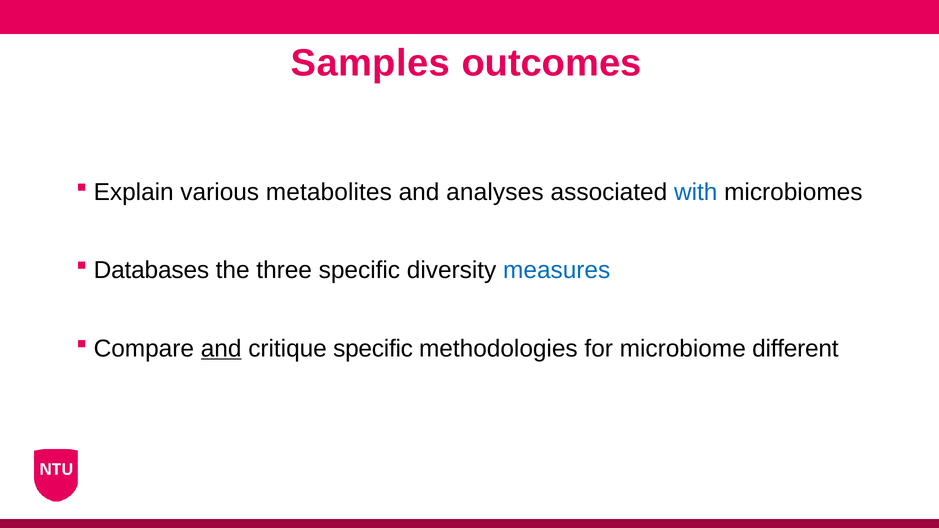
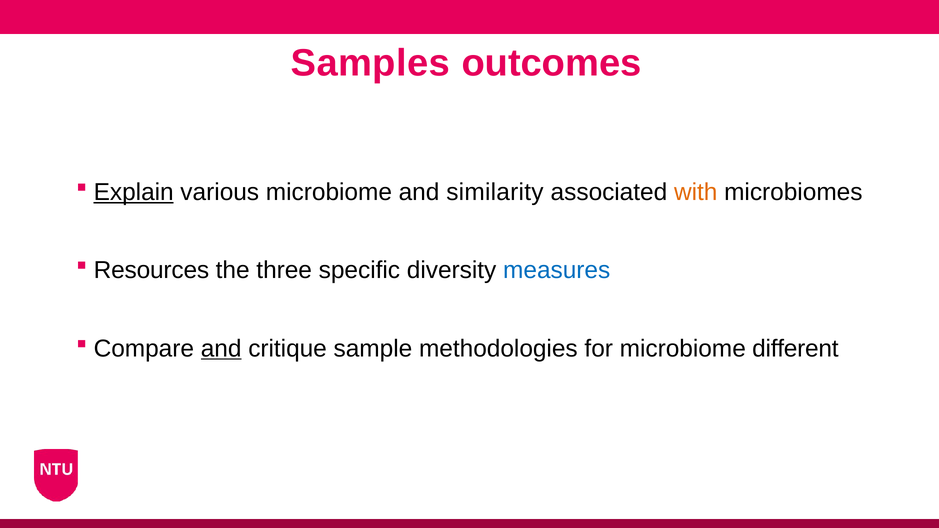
Explain underline: none -> present
various metabolites: metabolites -> microbiome
analyses: analyses -> similarity
with colour: blue -> orange
Databases: Databases -> Resources
critique specific: specific -> sample
